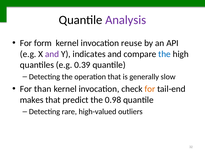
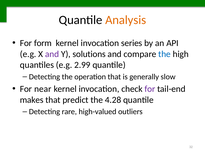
Analysis colour: purple -> orange
reuse: reuse -> series
indicates: indicates -> solutions
0.39: 0.39 -> 2.99
than: than -> near
for at (150, 89) colour: orange -> purple
0.98: 0.98 -> 4.28
